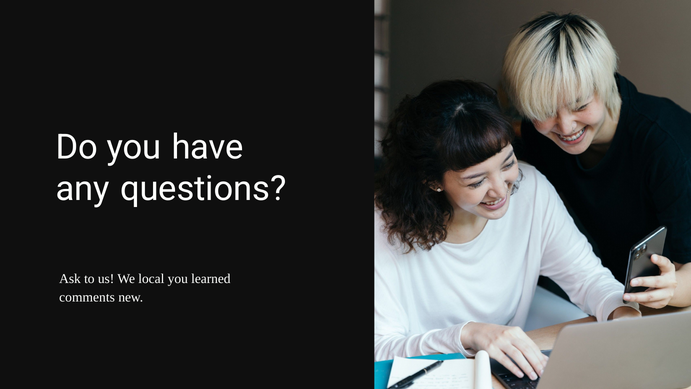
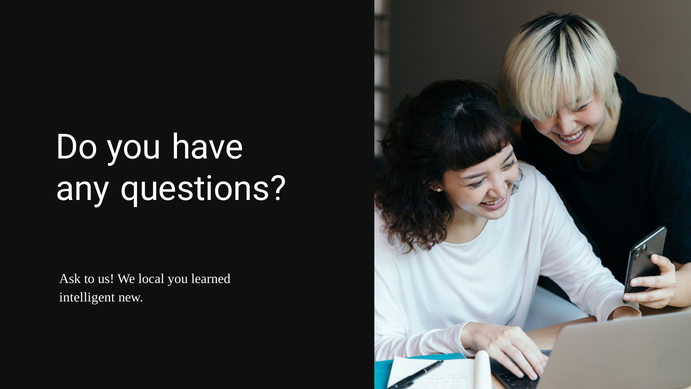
comments: comments -> intelligent
